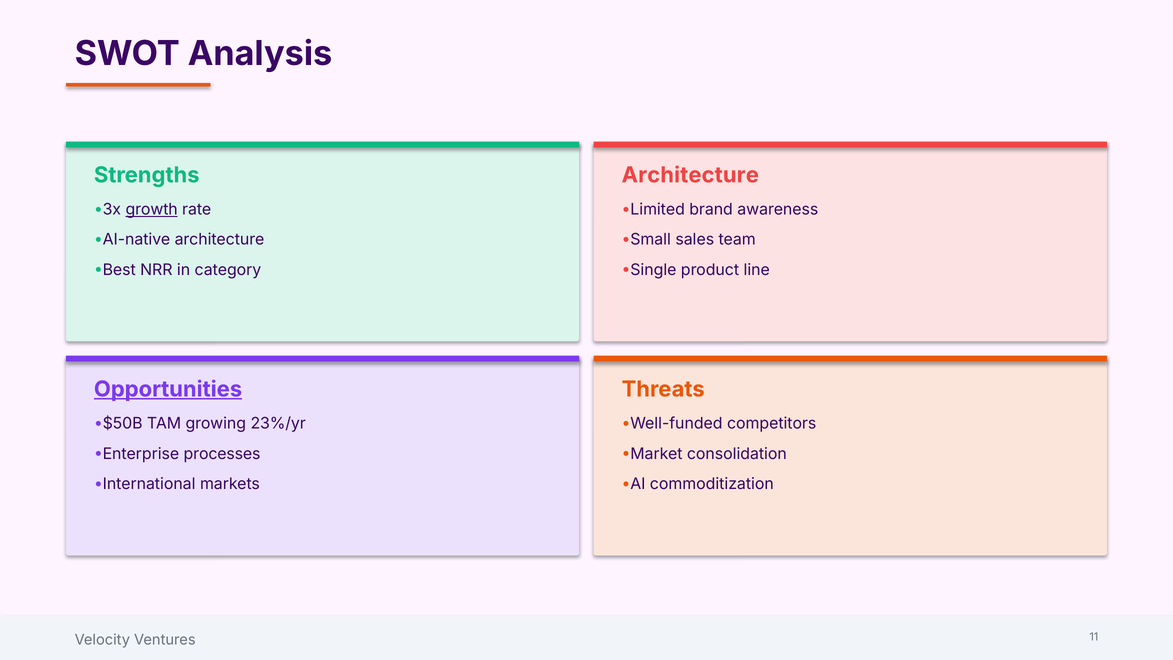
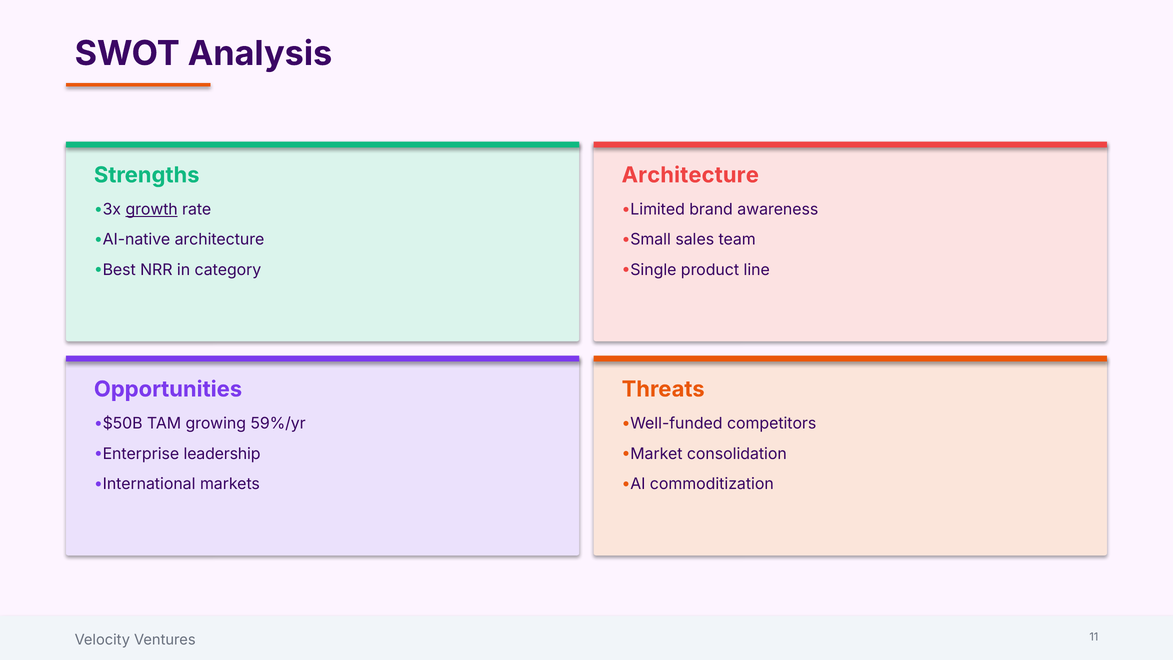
Opportunities underline: present -> none
23%/yr: 23%/yr -> 59%/yr
processes: processes -> leadership
